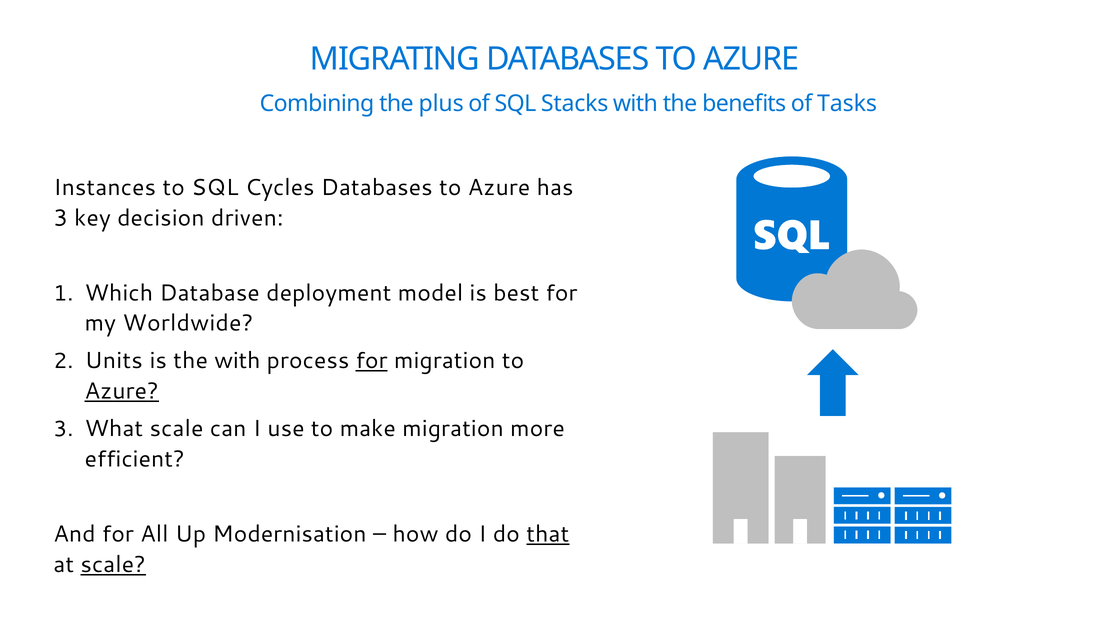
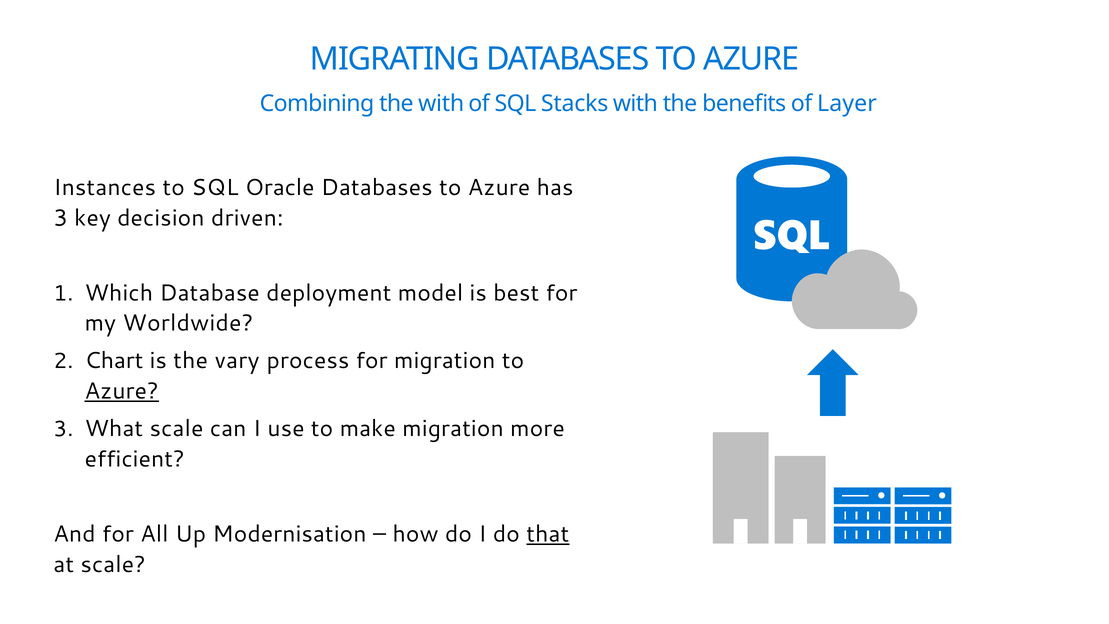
the plus: plus -> with
Tasks: Tasks -> Layer
Cycles: Cycles -> Oracle
Units: Units -> Chart
the with: with -> vary
for at (372, 361) underline: present -> none
scale at (113, 564) underline: present -> none
